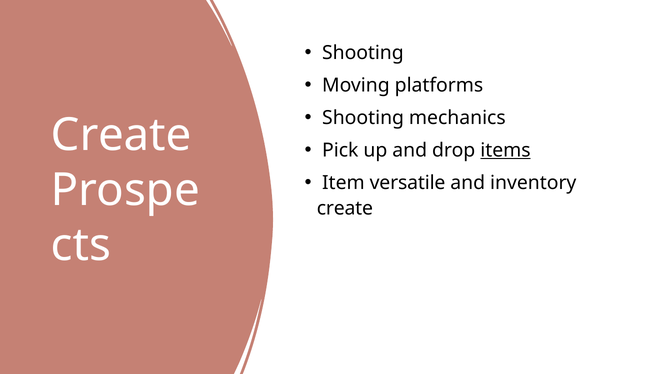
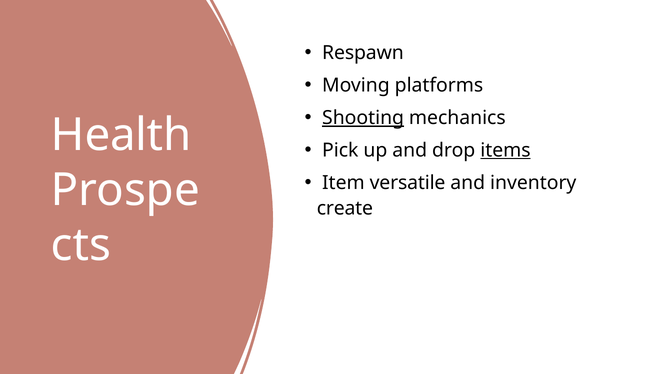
Shooting at (363, 53): Shooting -> Respawn
Shooting at (363, 118) underline: none -> present
Create at (121, 135): Create -> Health
